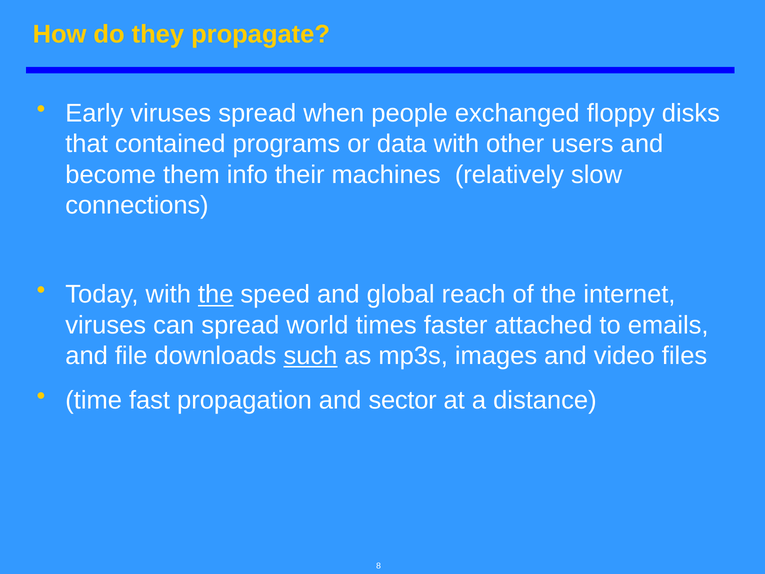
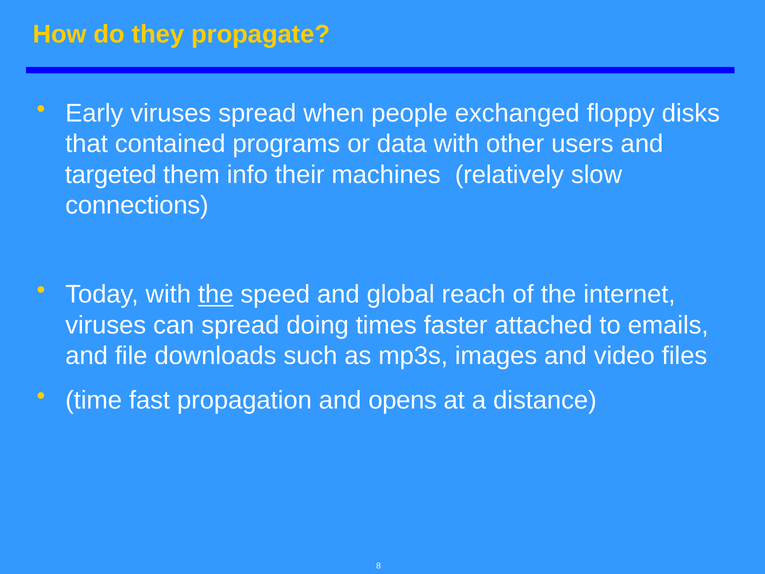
become: become -> targeted
world: world -> doing
such underline: present -> none
sector: sector -> opens
